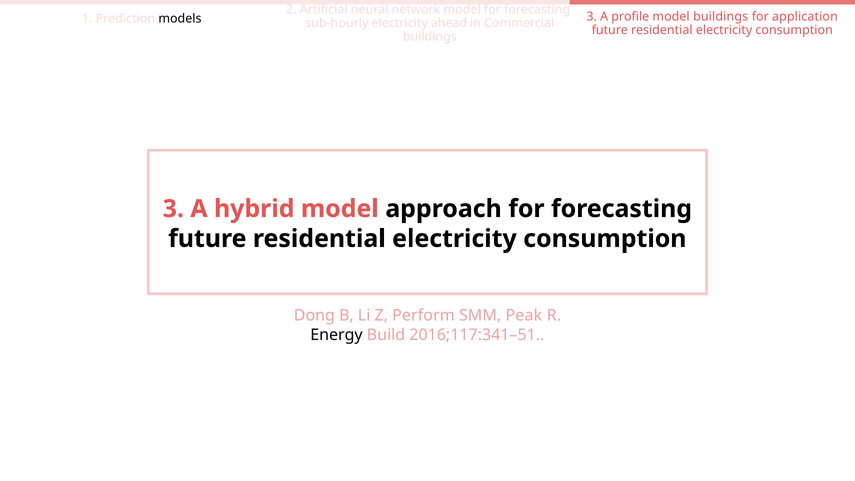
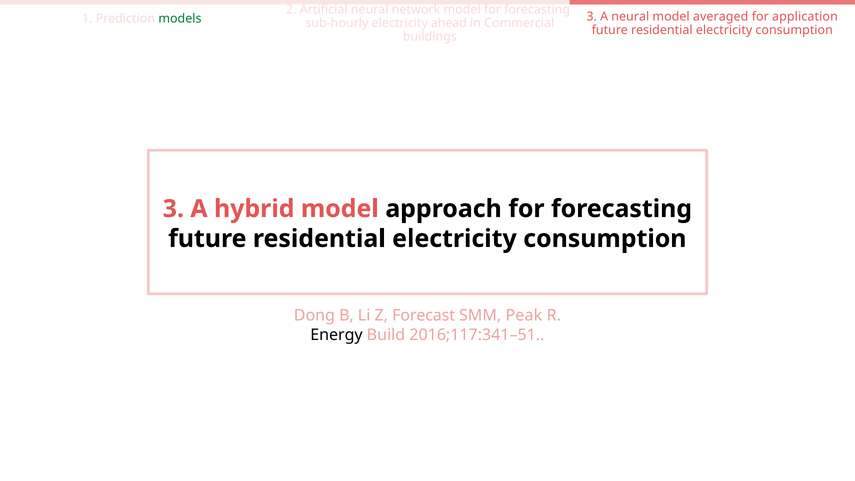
A profile: profile -> neural
model buildings: buildings -> averaged
models colour: black -> green
Perform: Perform -> Forecast
